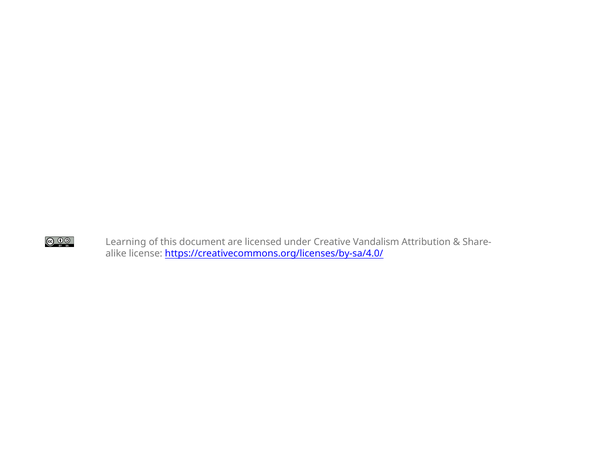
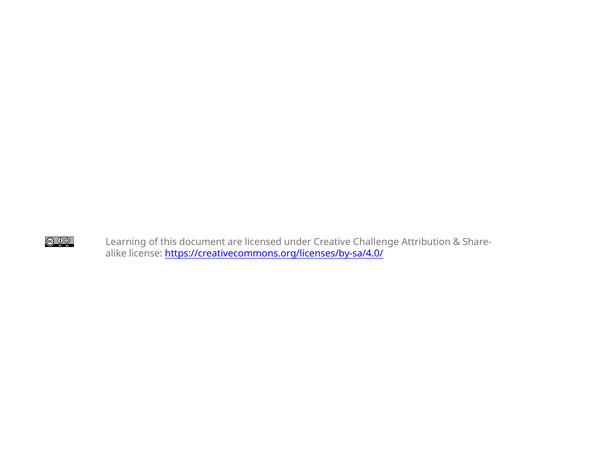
Vandalism: Vandalism -> Challenge
